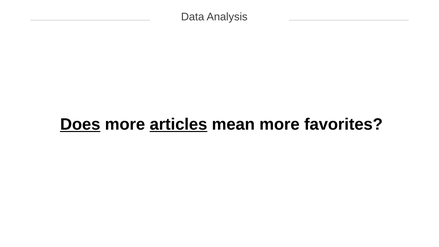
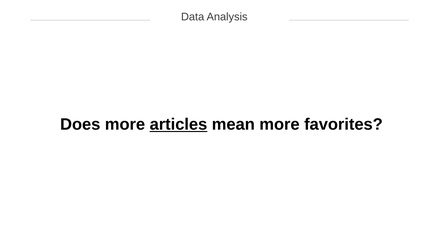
Does underline: present -> none
